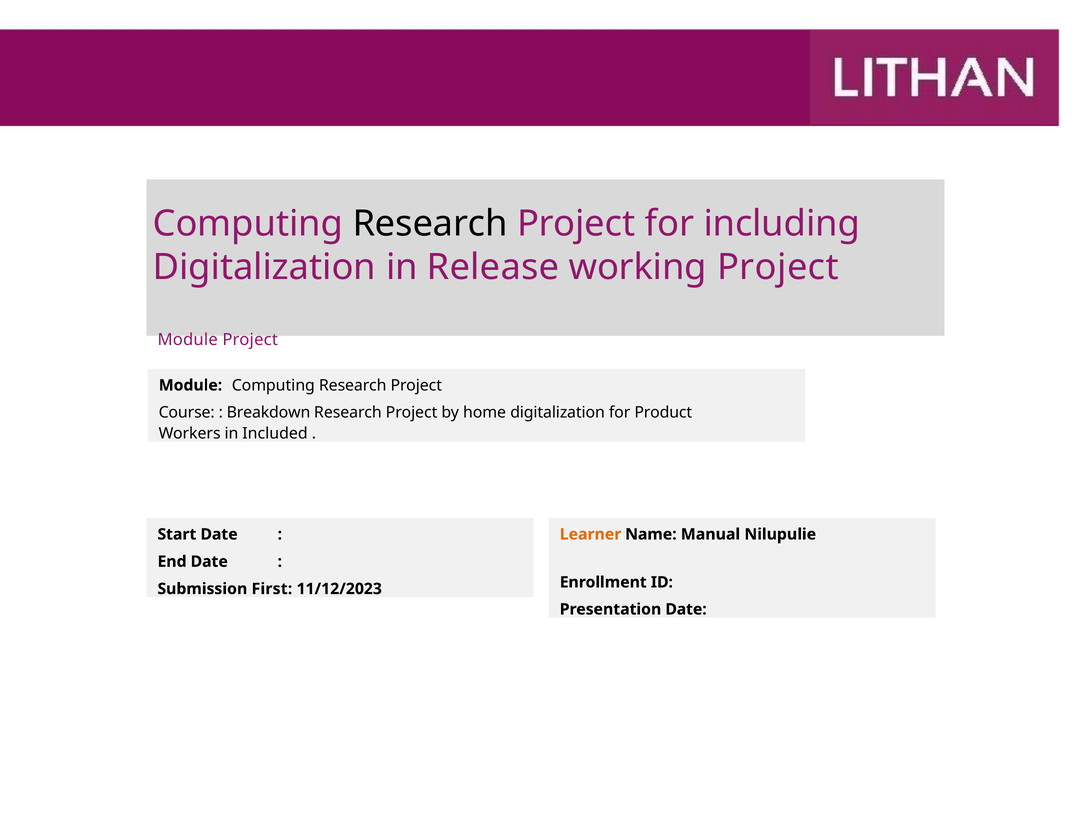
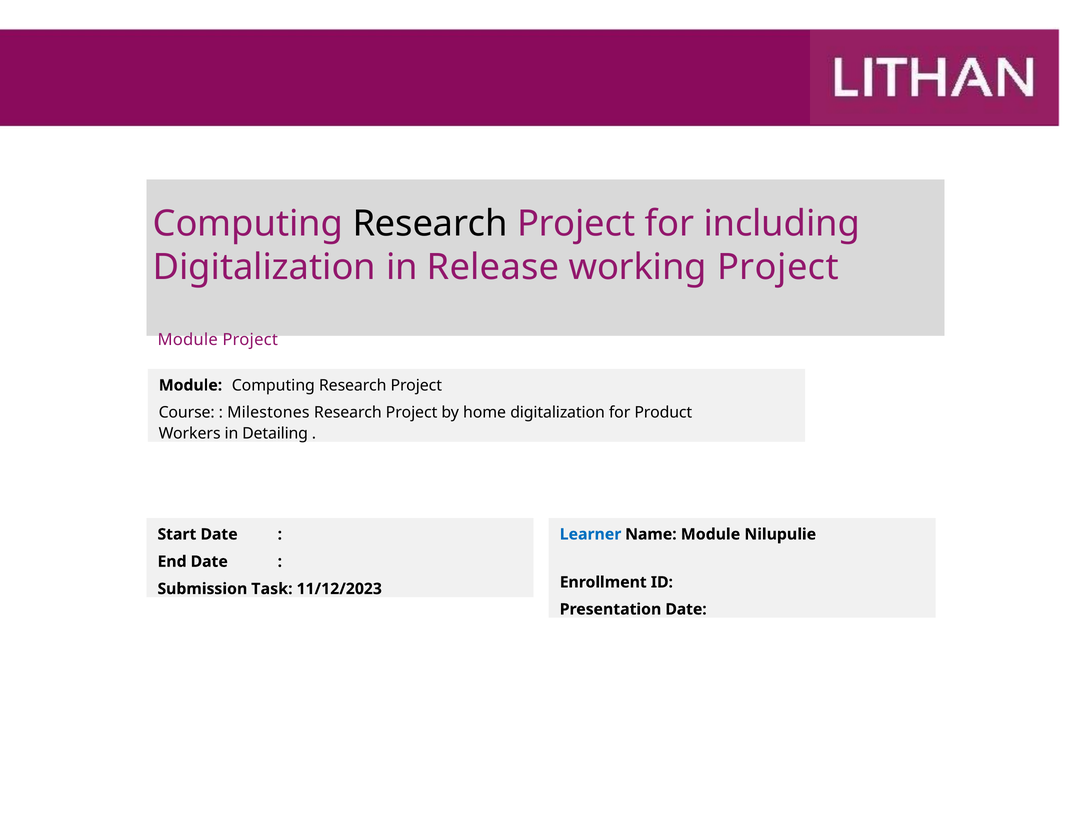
Breakdown: Breakdown -> Milestones
Included: Included -> Detailing
Learner colour: orange -> blue
Name Manual: Manual -> Module
First: First -> Task
